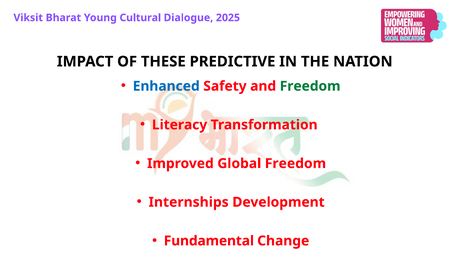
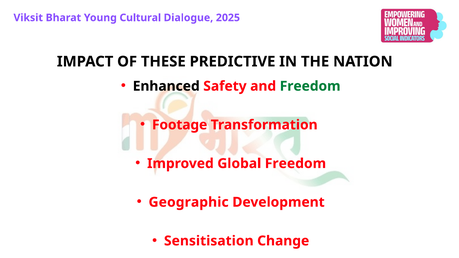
Enhanced colour: blue -> black
Literacy: Literacy -> Footage
Internships: Internships -> Geographic
Fundamental: Fundamental -> Sensitisation
